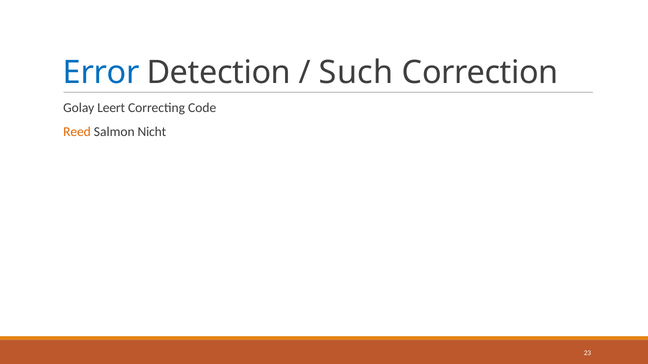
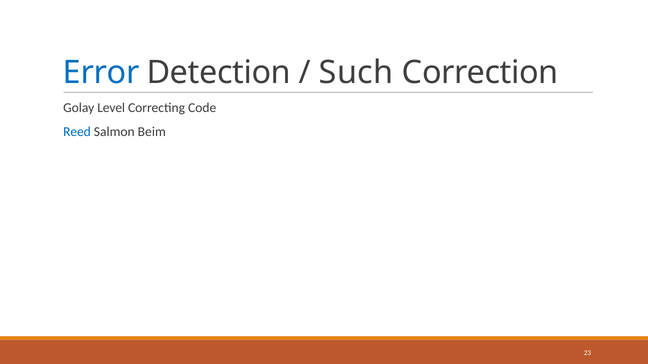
Leert: Leert -> Level
Reed colour: orange -> blue
Nicht: Nicht -> Beim
